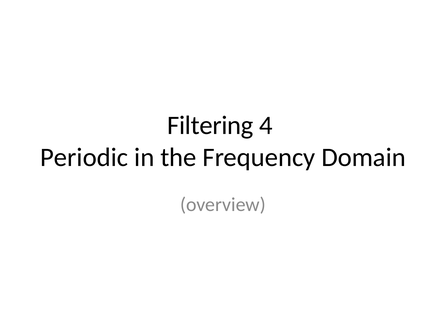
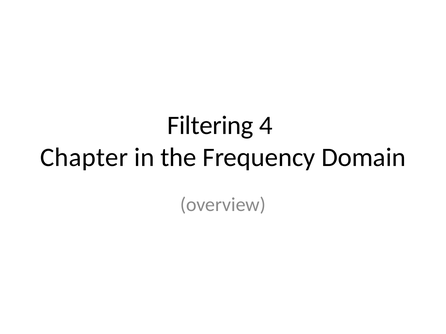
Periodic: Periodic -> Chapter
